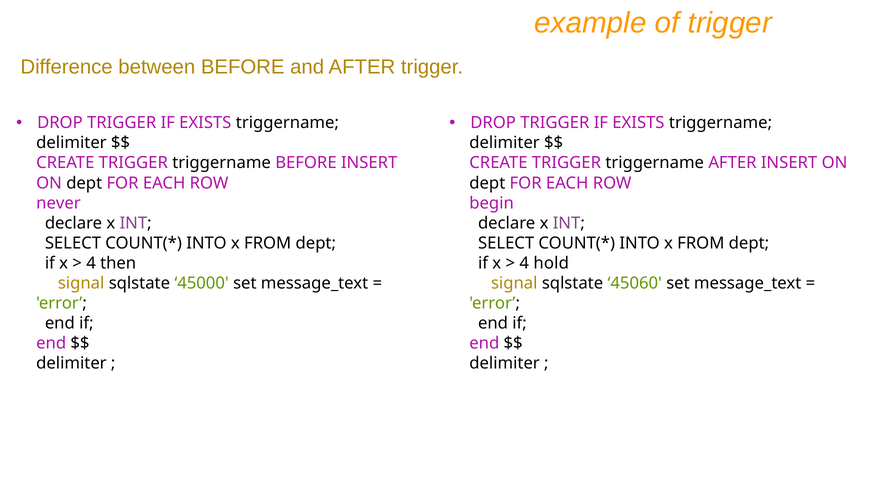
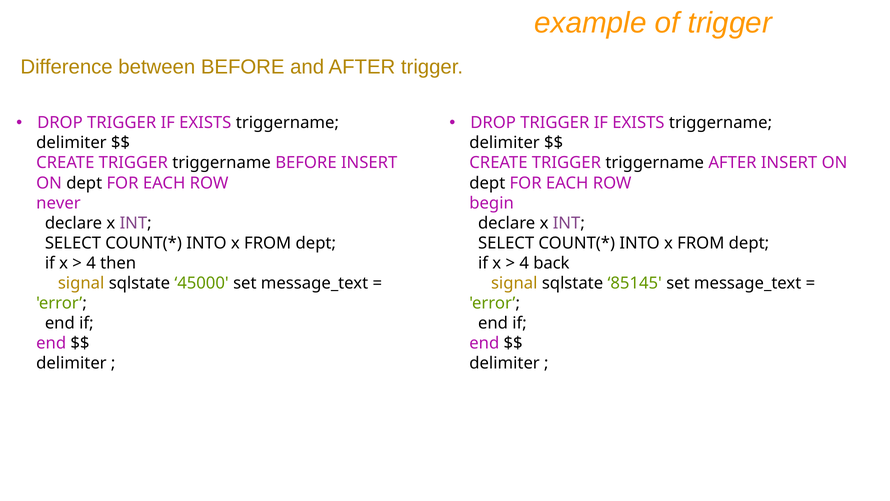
hold: hold -> back
45060: 45060 -> 85145
